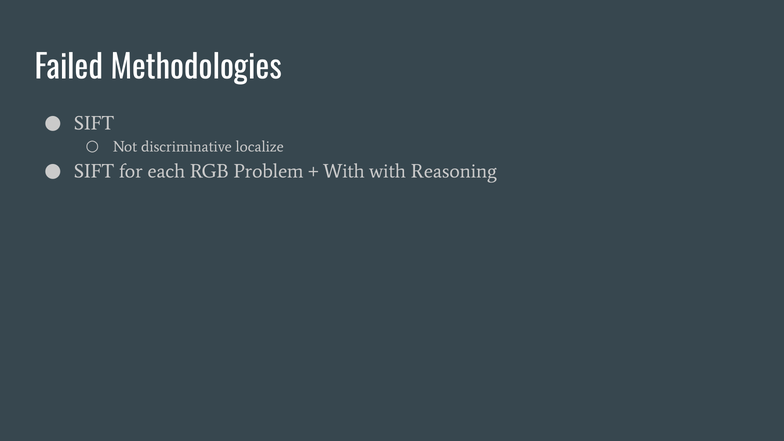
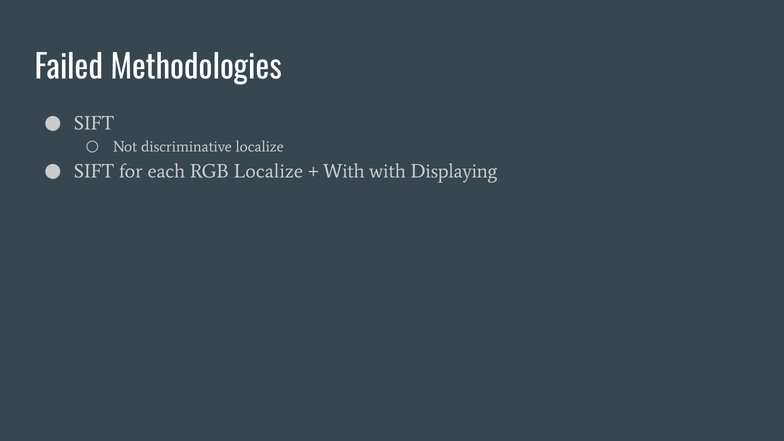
RGB Problem: Problem -> Localize
Reasoning: Reasoning -> Displaying
